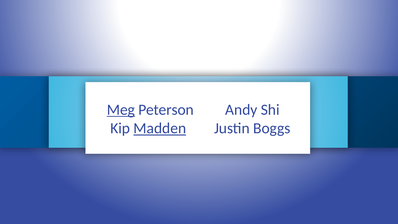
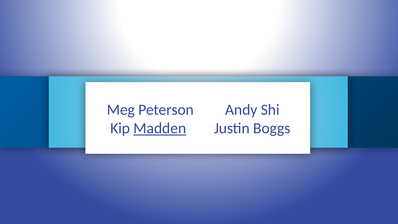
Meg underline: present -> none
